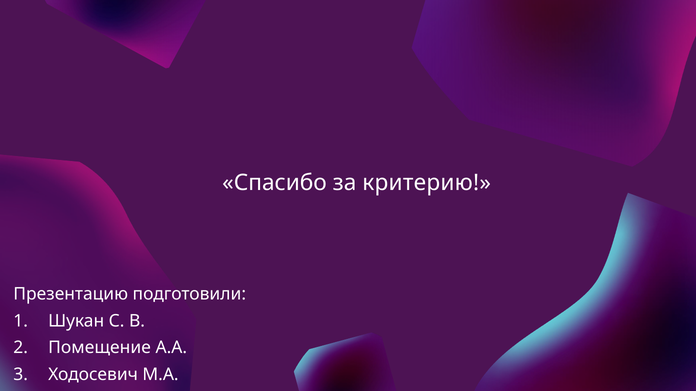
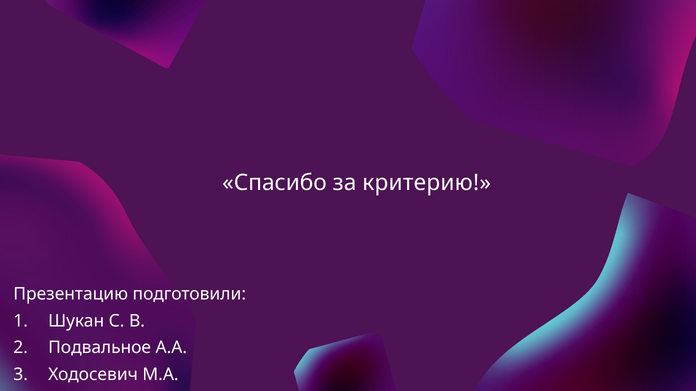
Помещение: Помещение -> Подвальное
